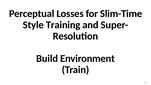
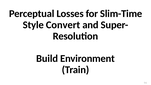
Training: Training -> Convert
